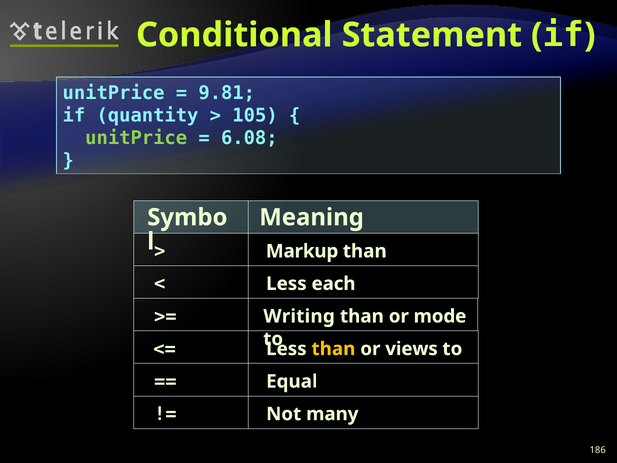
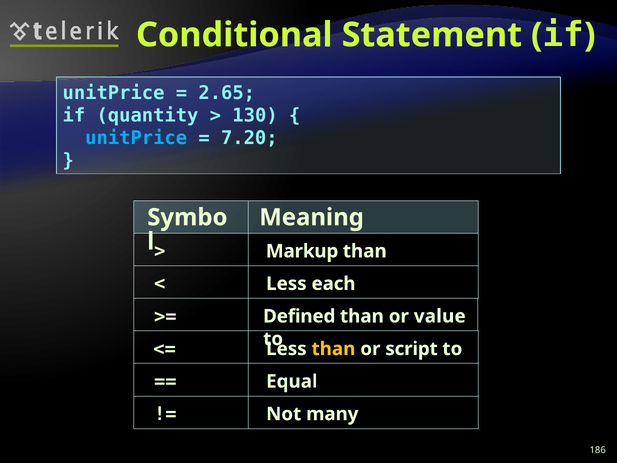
9.81: 9.81 -> 2.65
105: 105 -> 130
unitPrice at (136, 138) colour: light green -> light blue
6.08: 6.08 -> 7.20
Writing: Writing -> Defined
mode: mode -> value
views: views -> script
